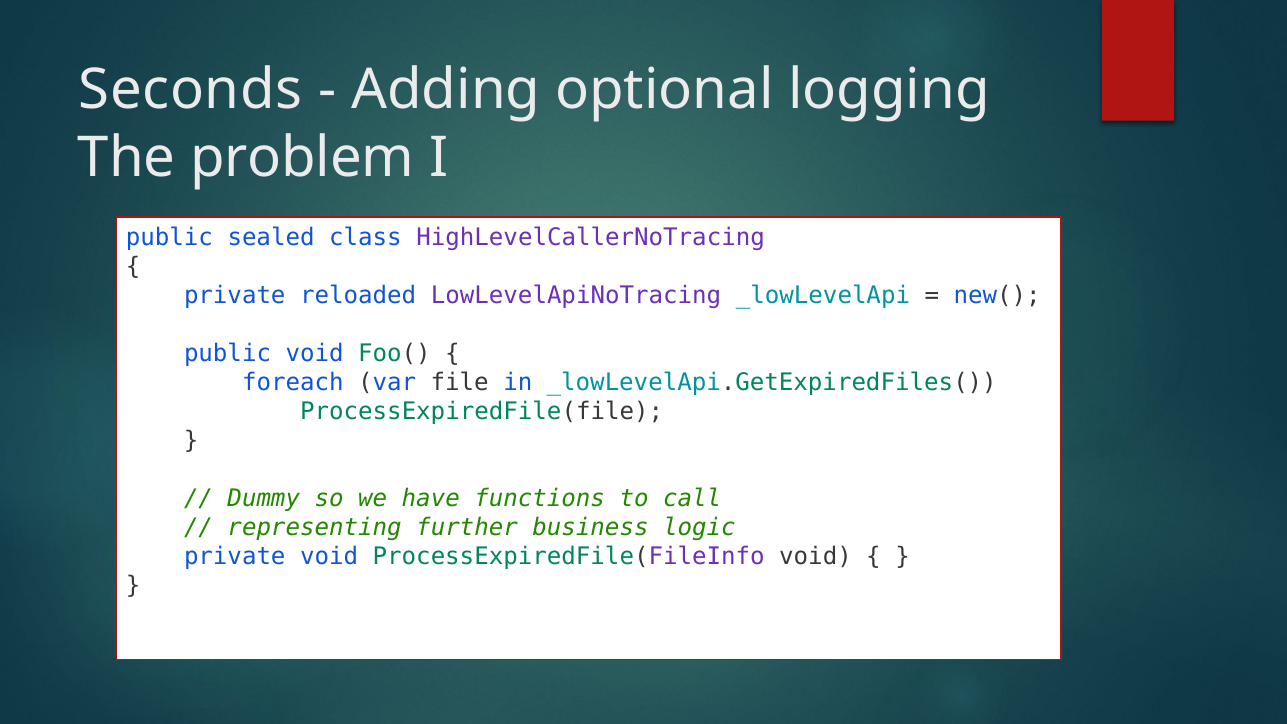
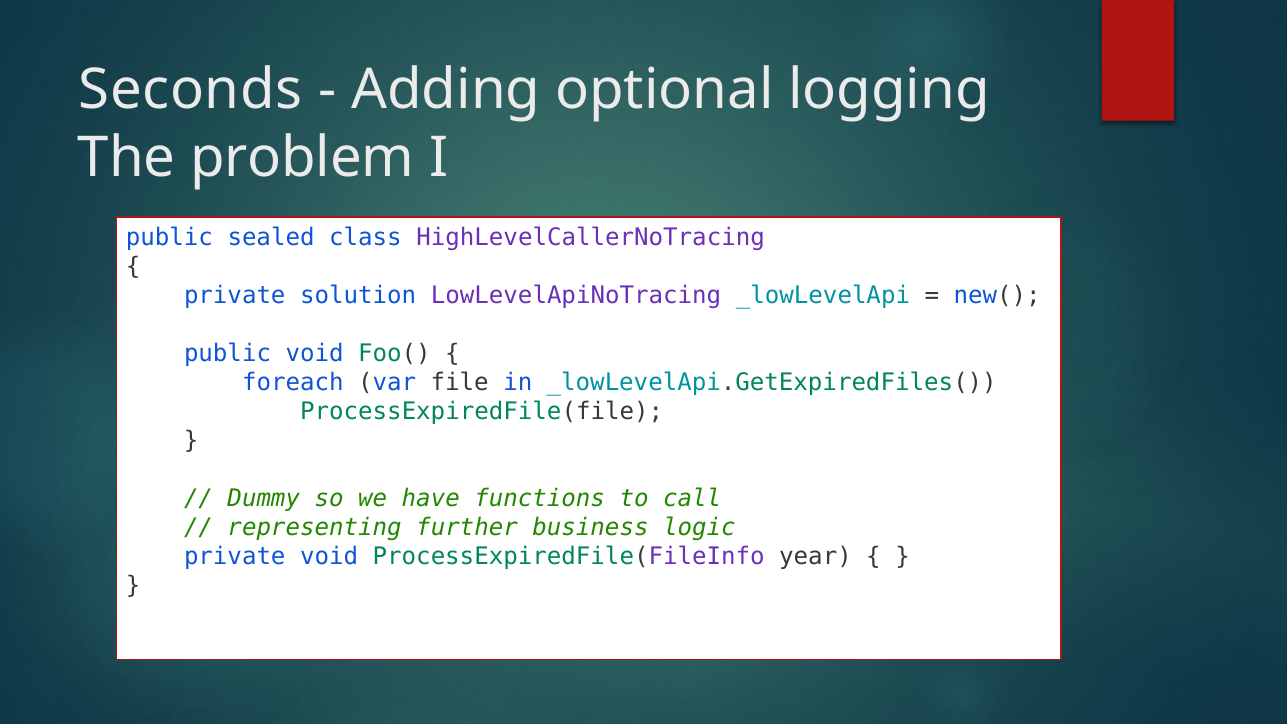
reloaded: reloaded -> solution
ProcessExpiredFile(FileInfo void: void -> year
